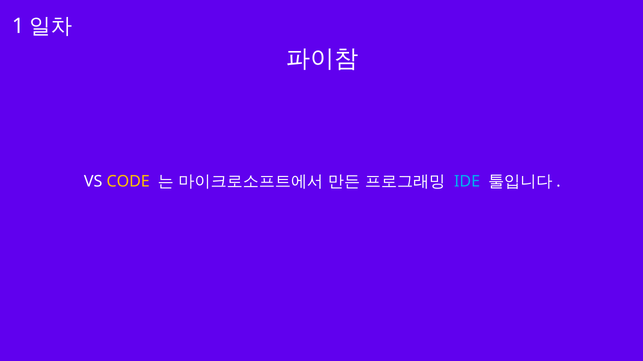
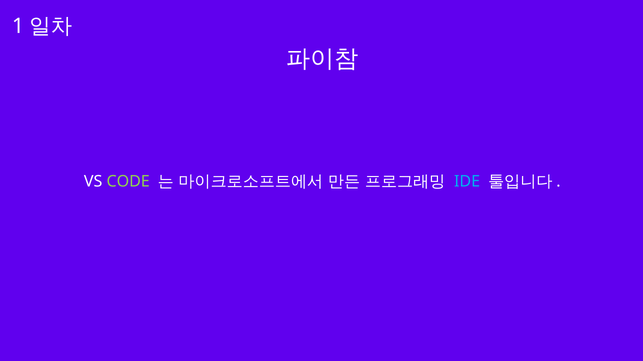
CODE colour: yellow -> light green
